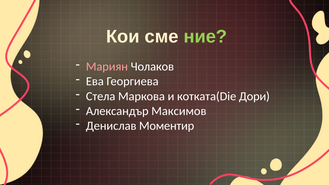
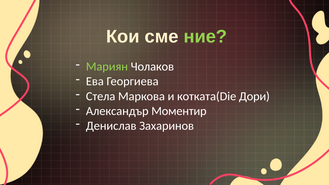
Мариян colour: pink -> light green
Максимов: Максимов -> Моментир
Моментир: Моментир -> Захаринов
